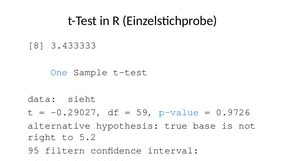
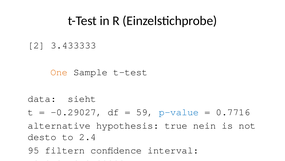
8: 8 -> 2
One colour: blue -> orange
0.9726: 0.9726 -> 0.7716
base: base -> nein
right: right -> desto
5.2: 5.2 -> 2.4
